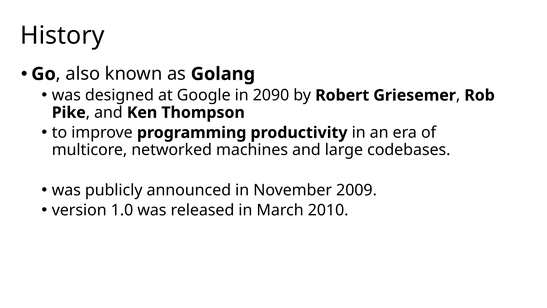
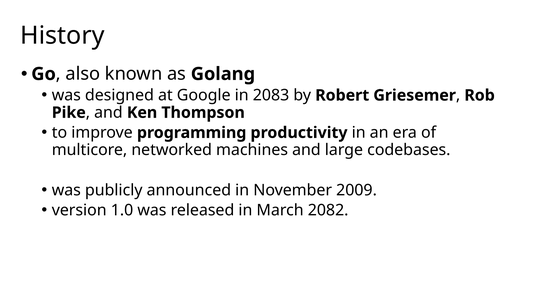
2090: 2090 -> 2083
2010: 2010 -> 2082
